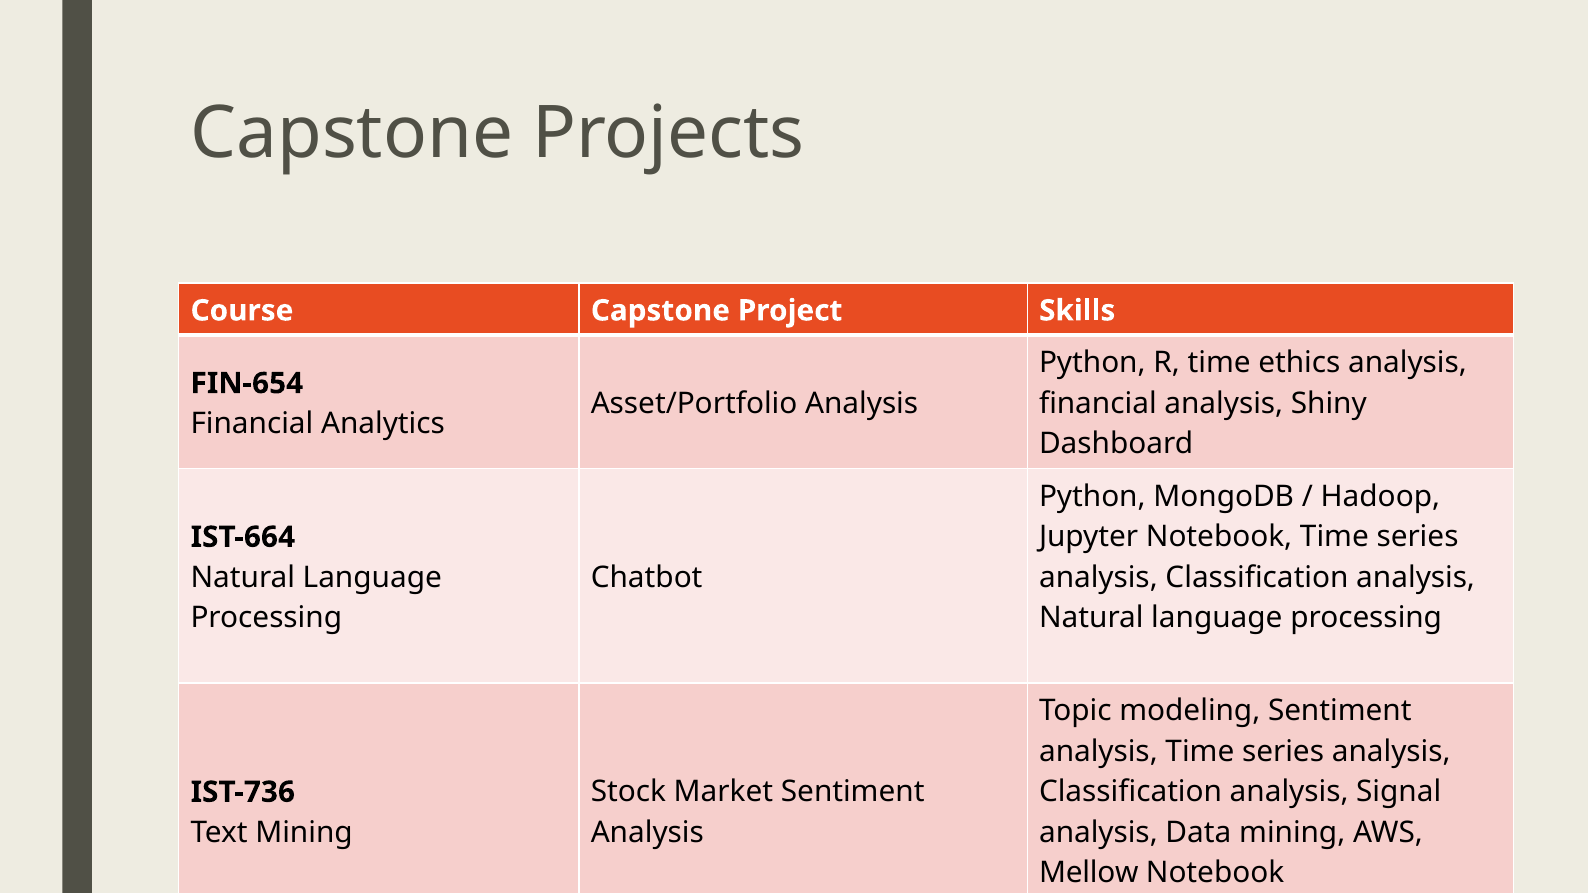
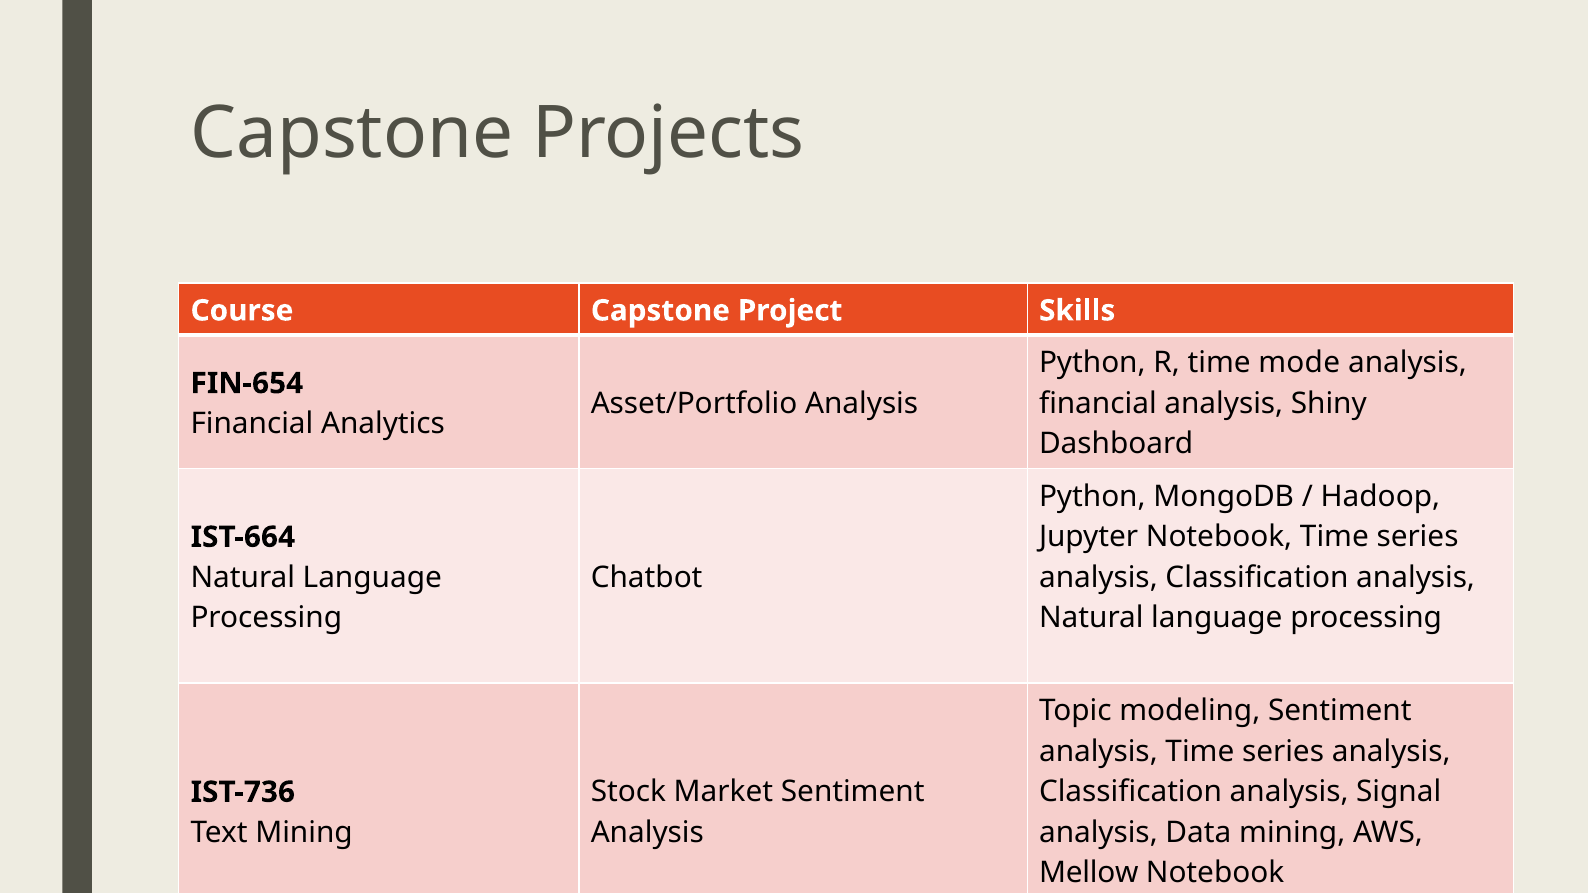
ethics: ethics -> mode
